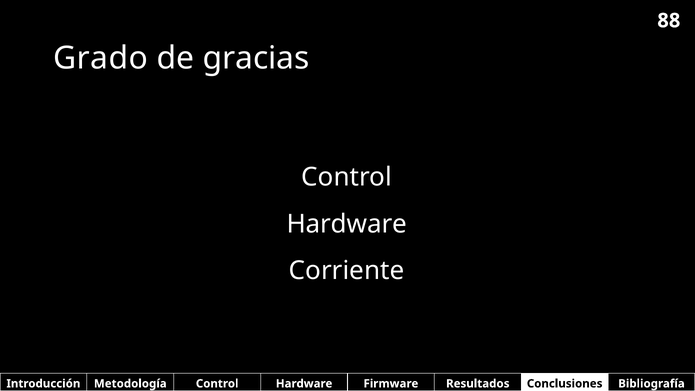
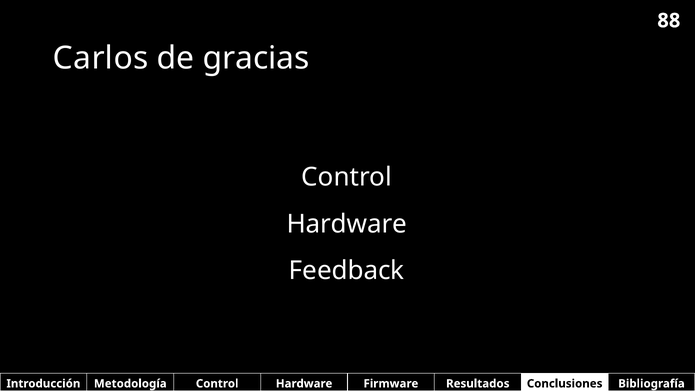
Grado: Grado -> Carlos
Corriente: Corriente -> Feedback
